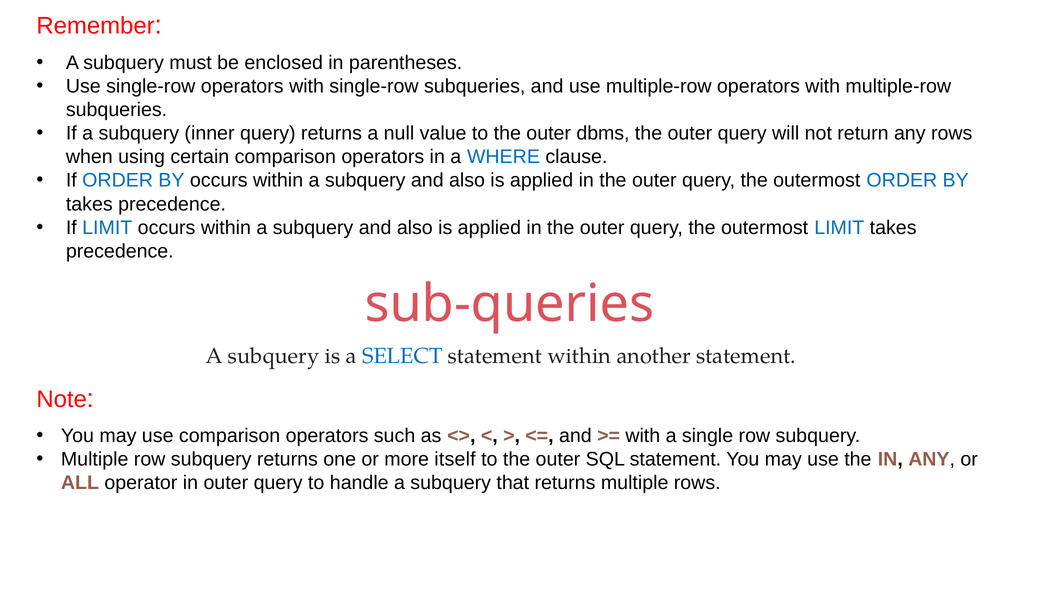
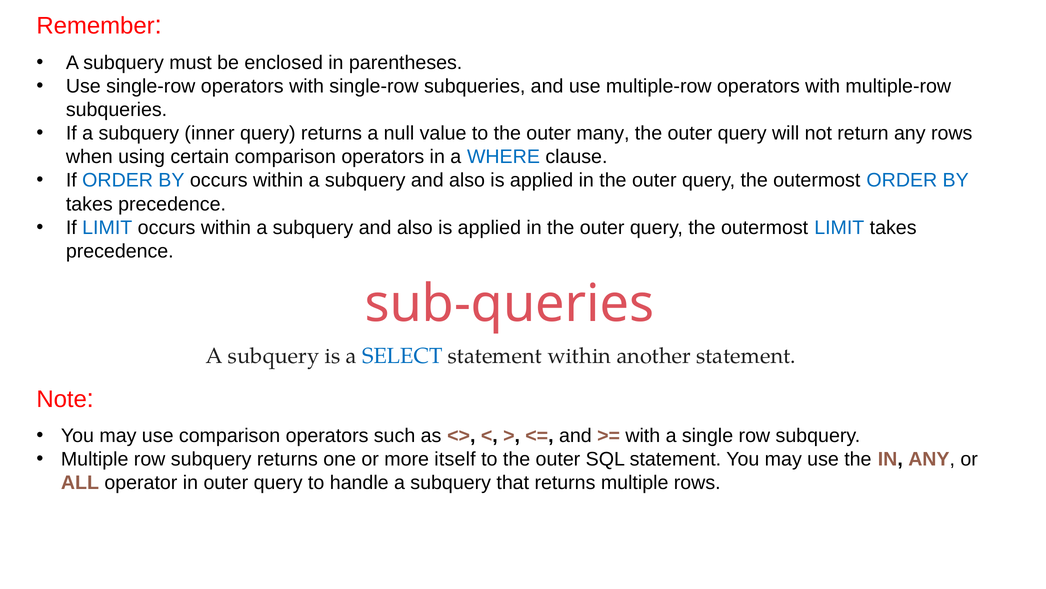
dbms: dbms -> many
